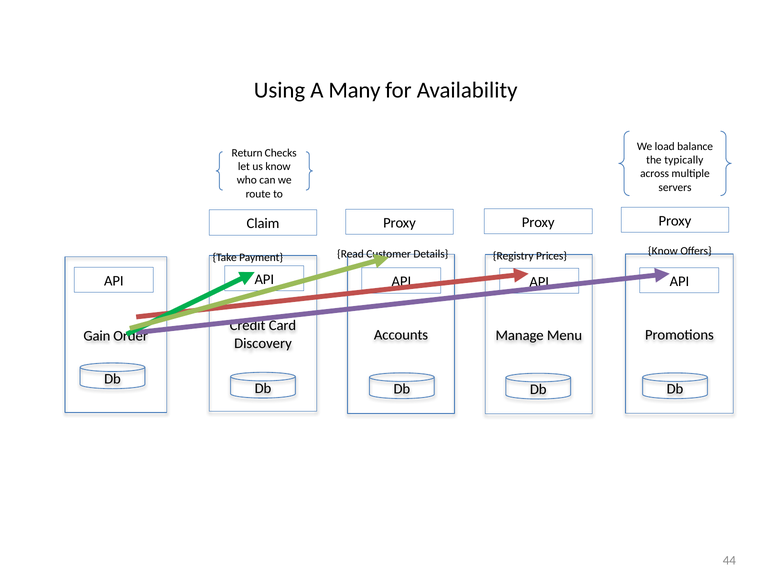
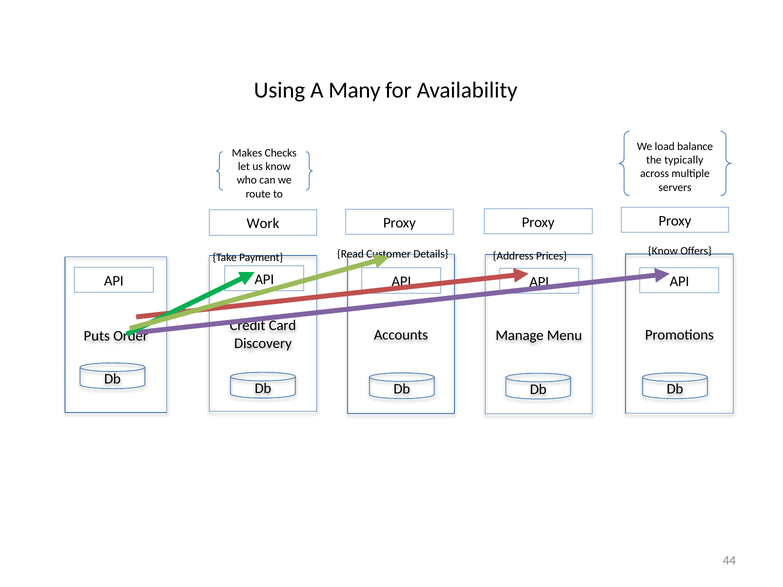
Return: Return -> Makes
Claim: Claim -> Work
Registry: Registry -> Address
Gain: Gain -> Puts
